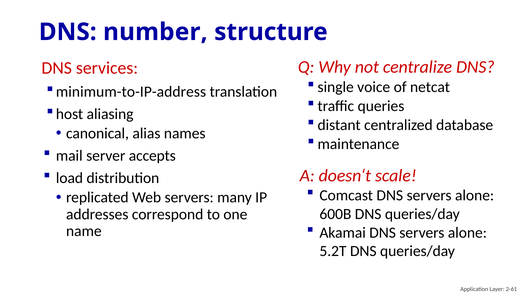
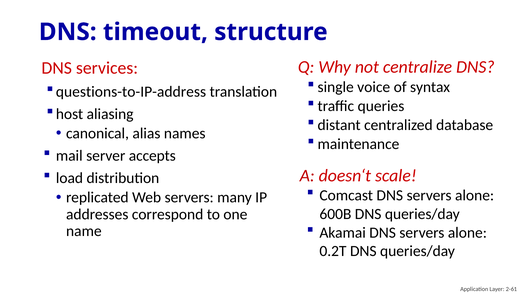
number: number -> timeout
netcat: netcat -> syntax
minimum-to-IP-address: minimum-to-IP-address -> questions-to-IP-address
5.2T: 5.2T -> 0.2T
